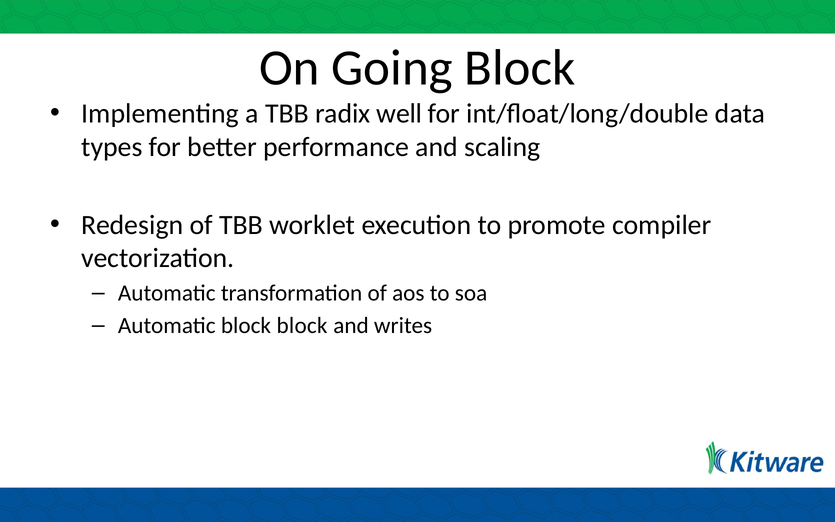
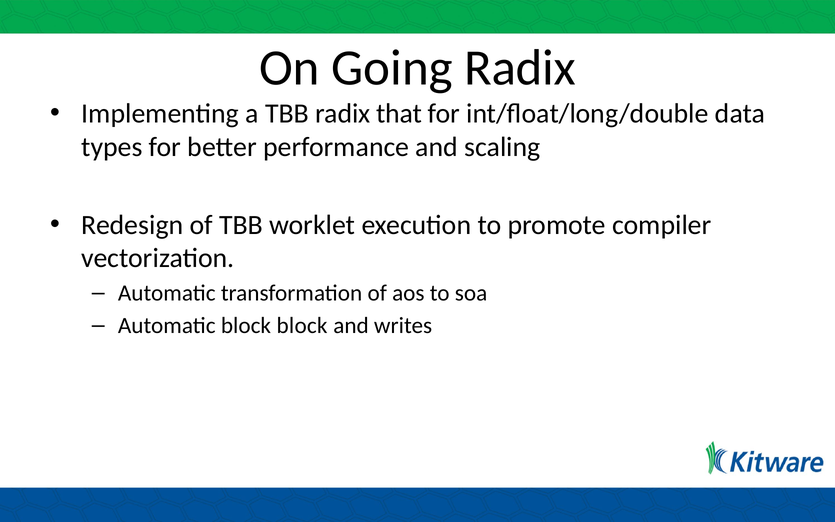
Going Block: Block -> Radix
well: well -> that
